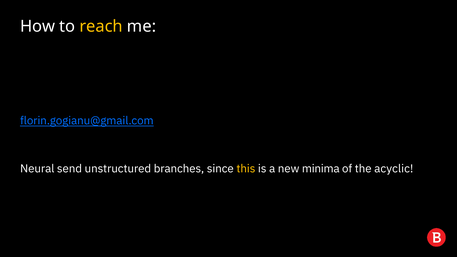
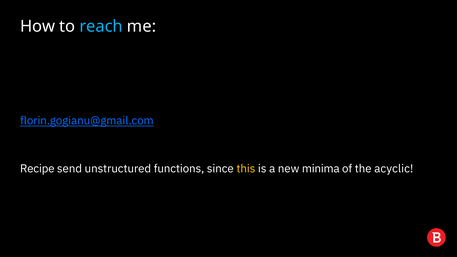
reach colour: yellow -> light blue
Neural: Neural -> Recipe
branches: branches -> functions
